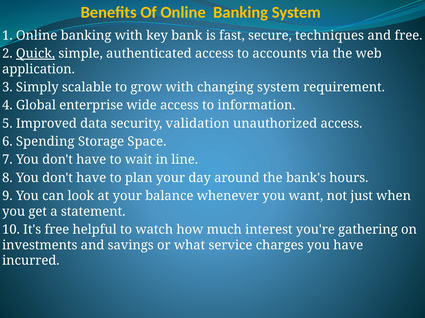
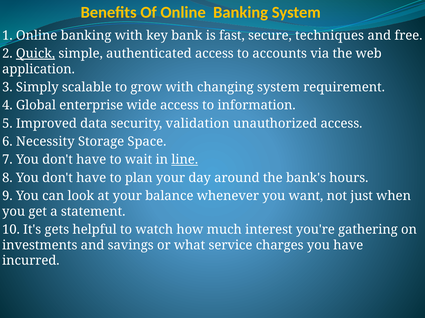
Spending: Spending -> Necessity
line underline: none -> present
It's free: free -> gets
